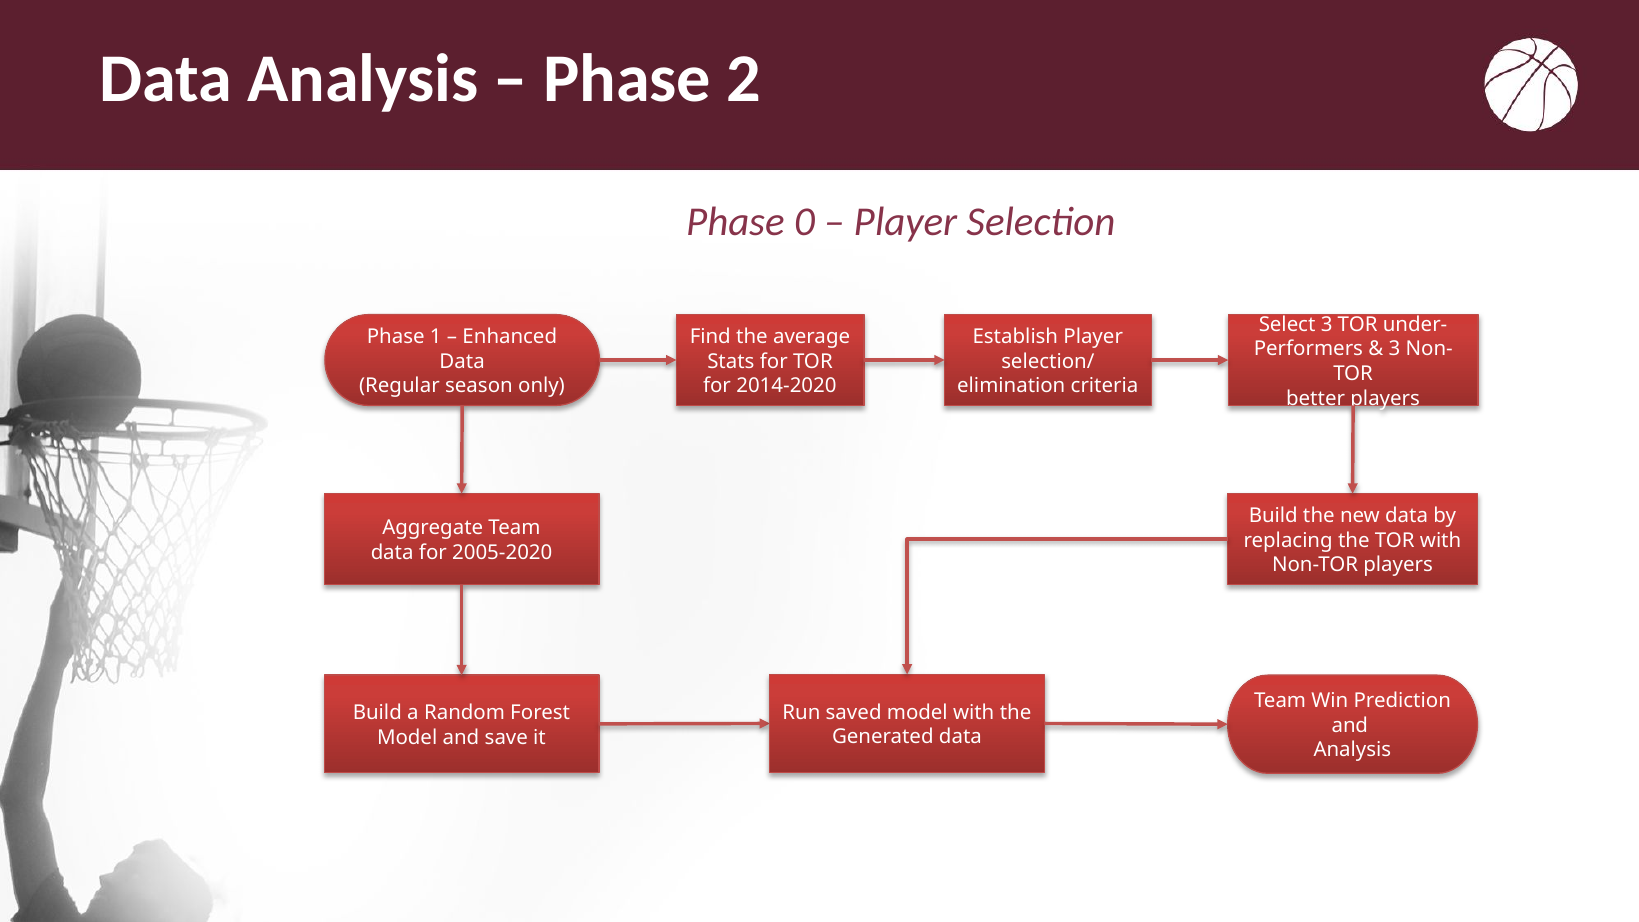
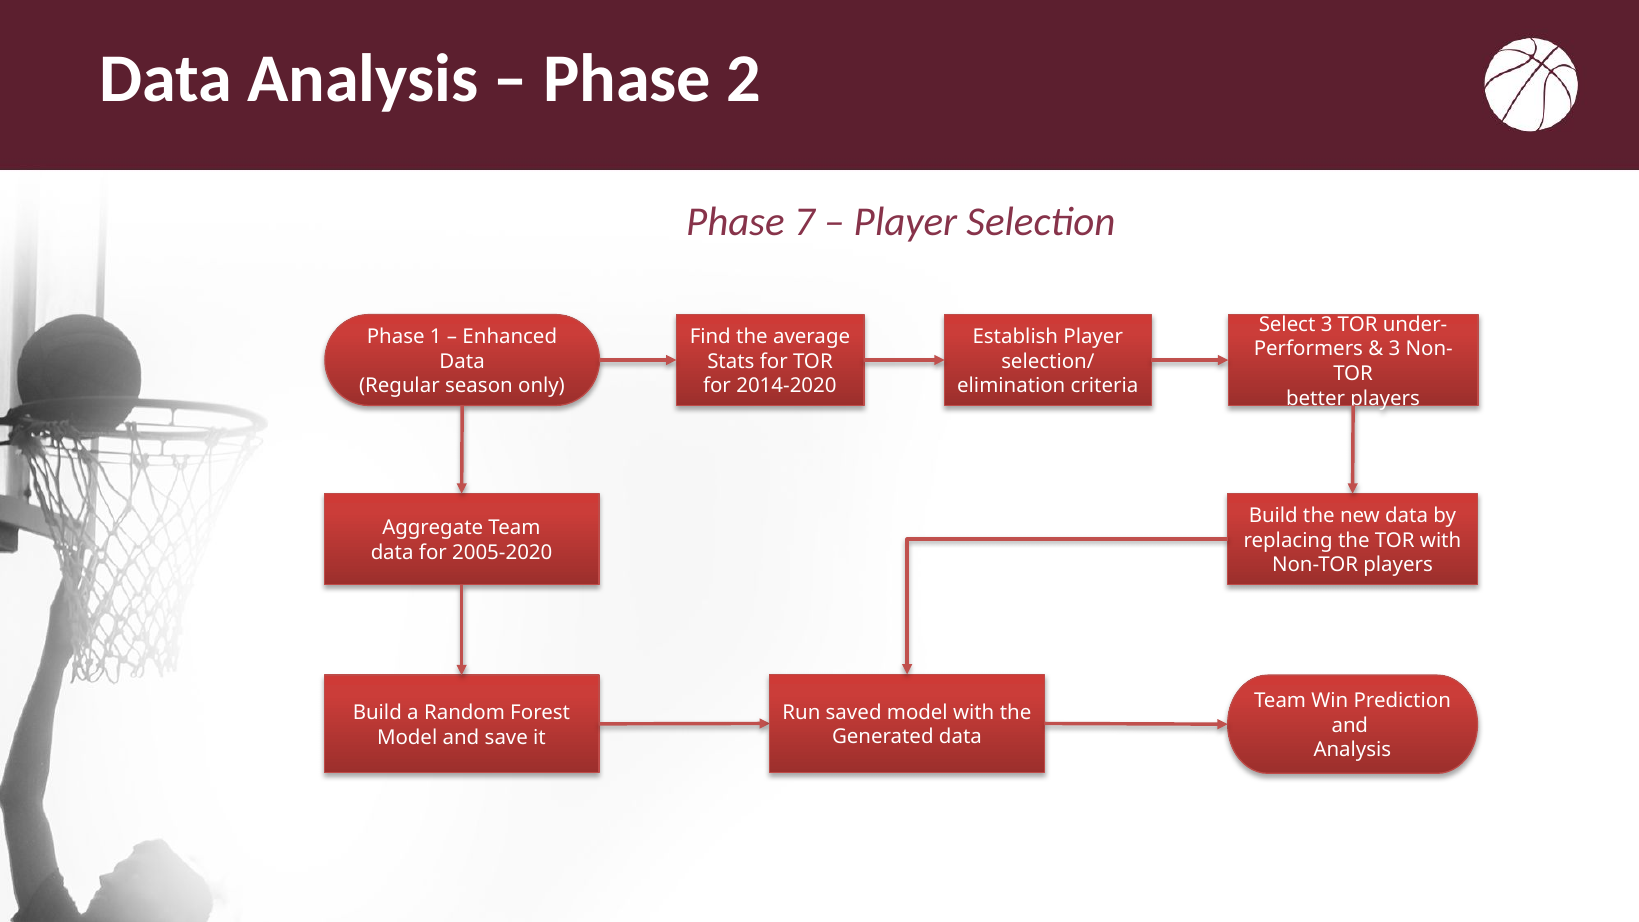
0: 0 -> 7
